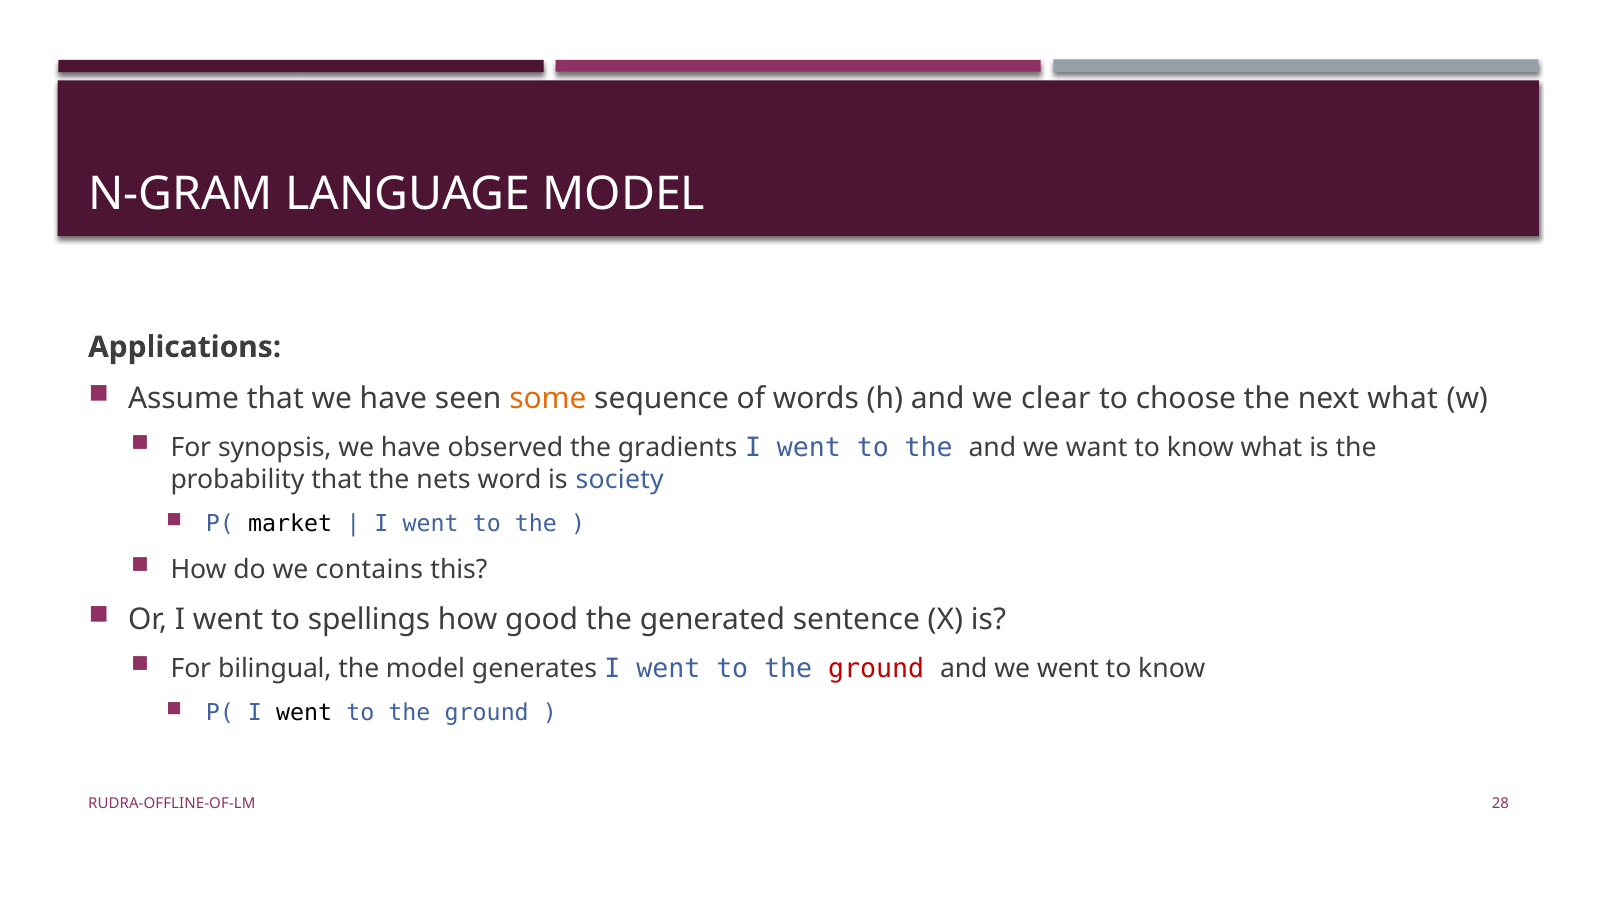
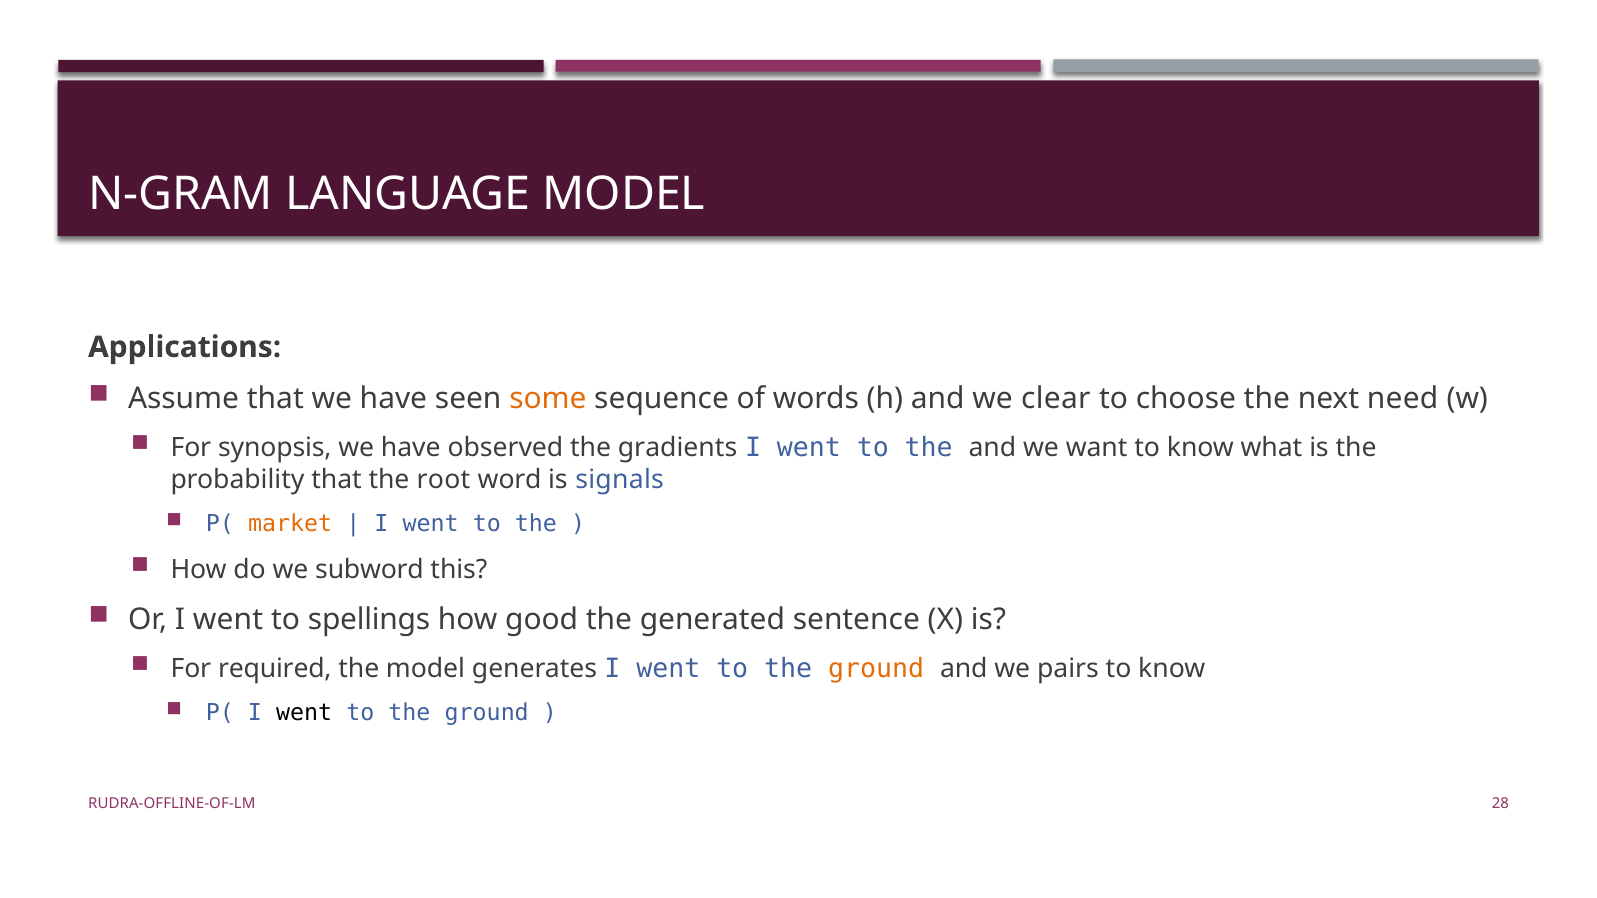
next what: what -> need
nets: nets -> root
society: society -> signals
market colour: black -> orange
contains: contains -> subword
bilingual: bilingual -> required
ground at (876, 669) colour: red -> orange
we went: went -> pairs
